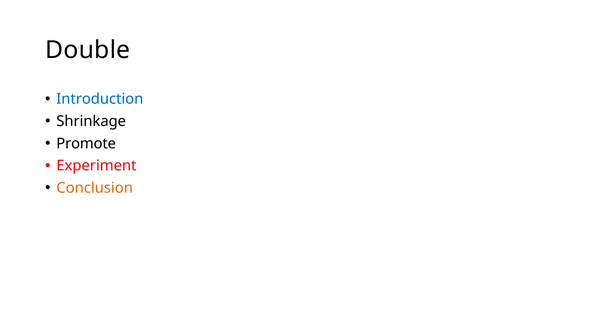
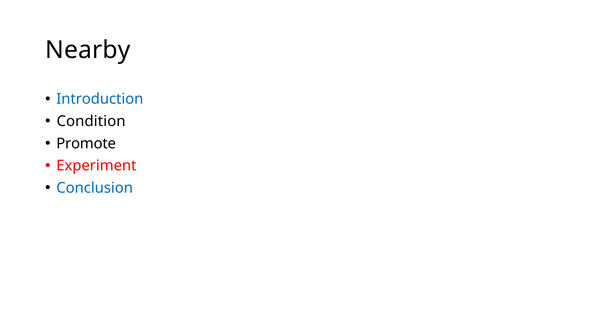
Double: Double -> Nearby
Shrinkage: Shrinkage -> Condition
Conclusion colour: orange -> blue
